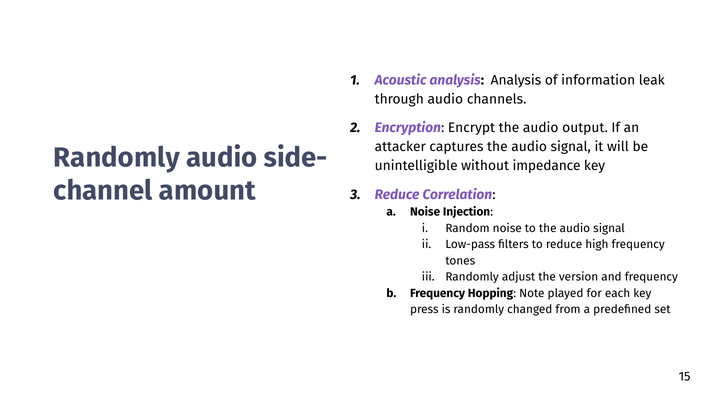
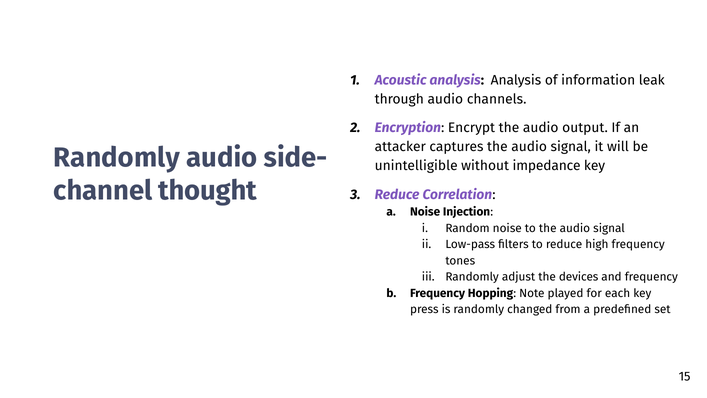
amount: amount -> thought
version: version -> devices
